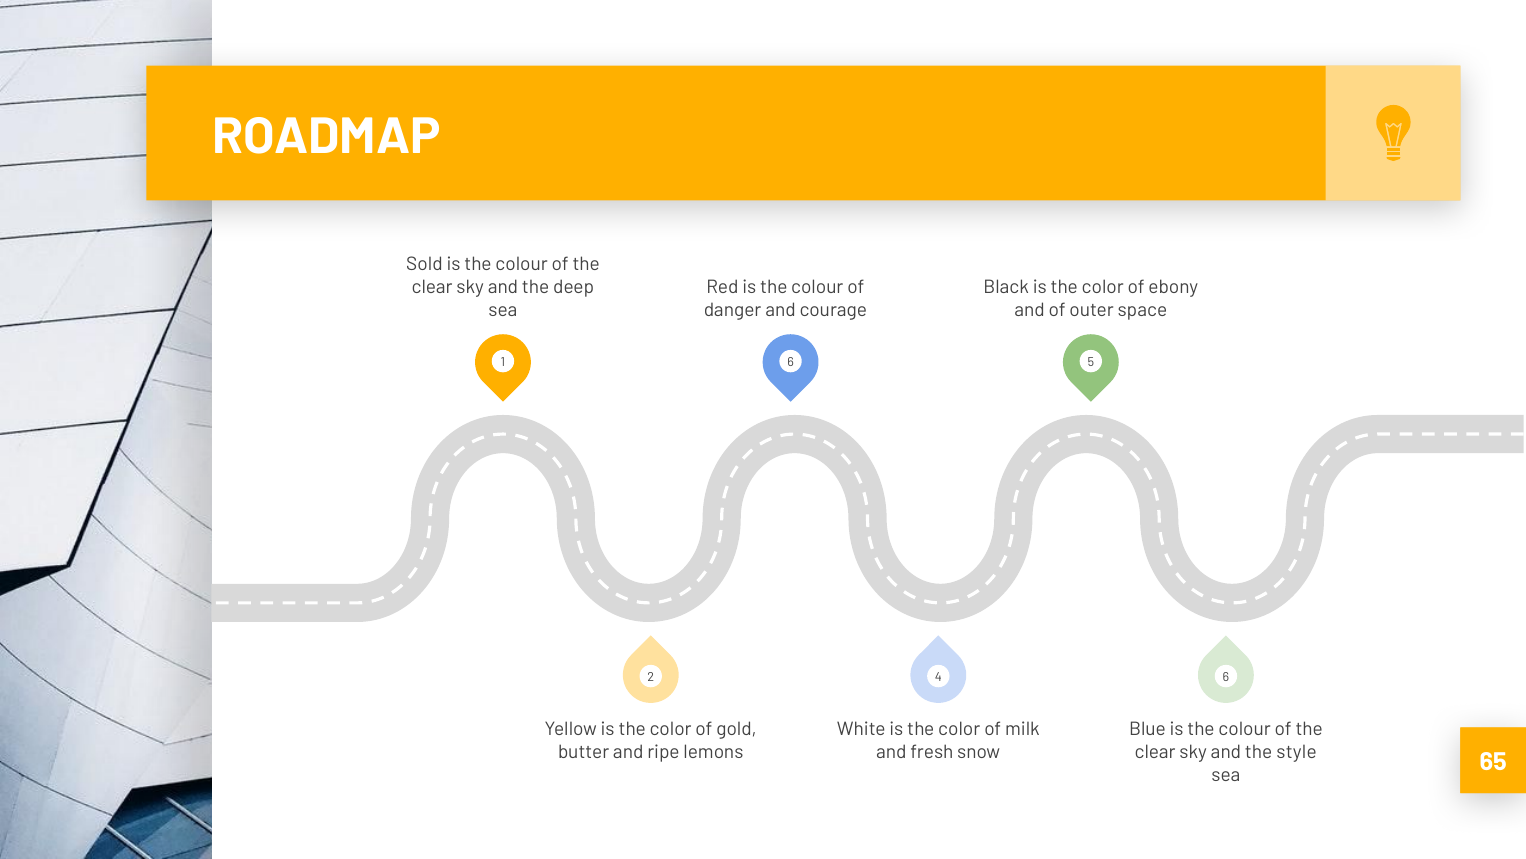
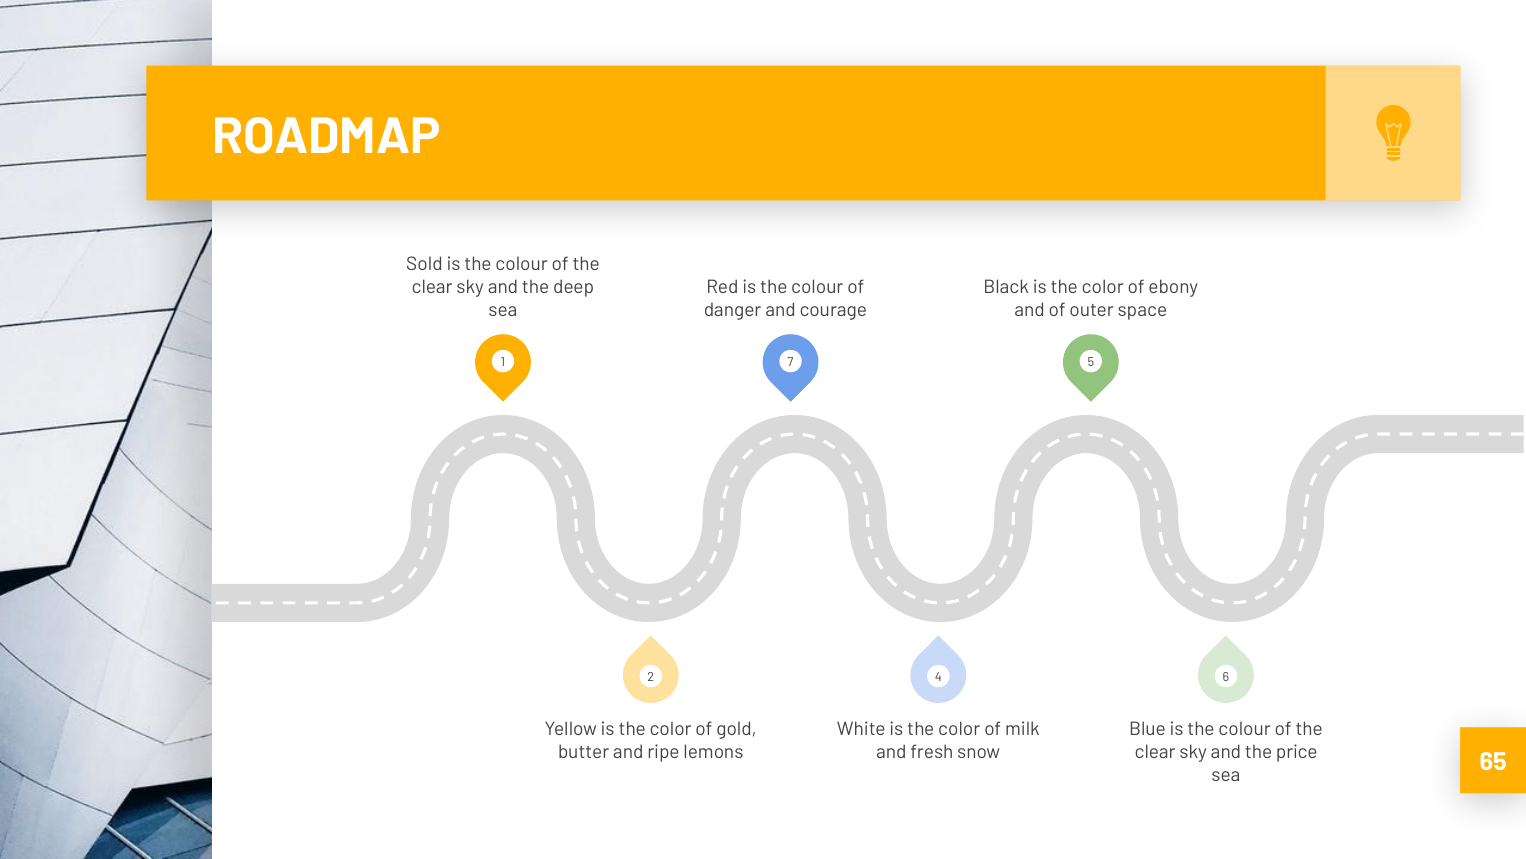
1 6: 6 -> 7
style: style -> price
